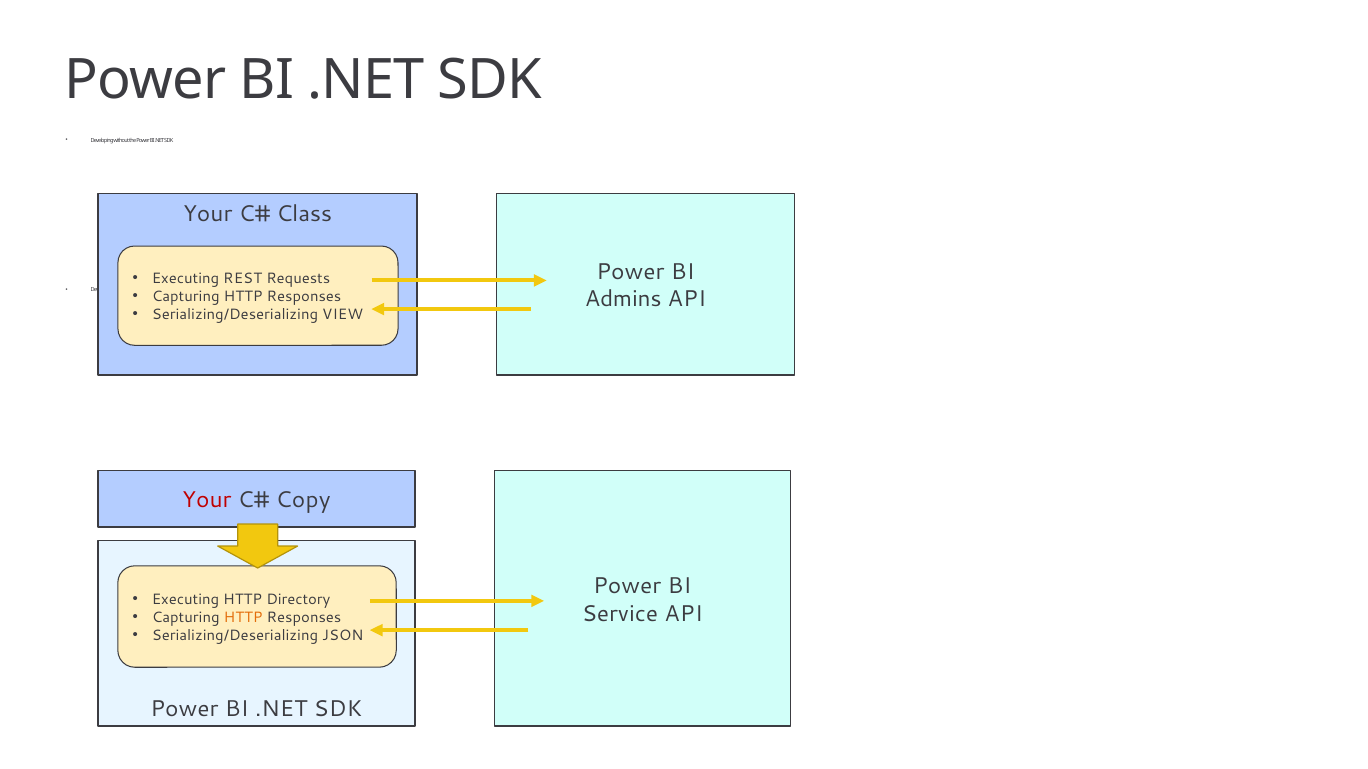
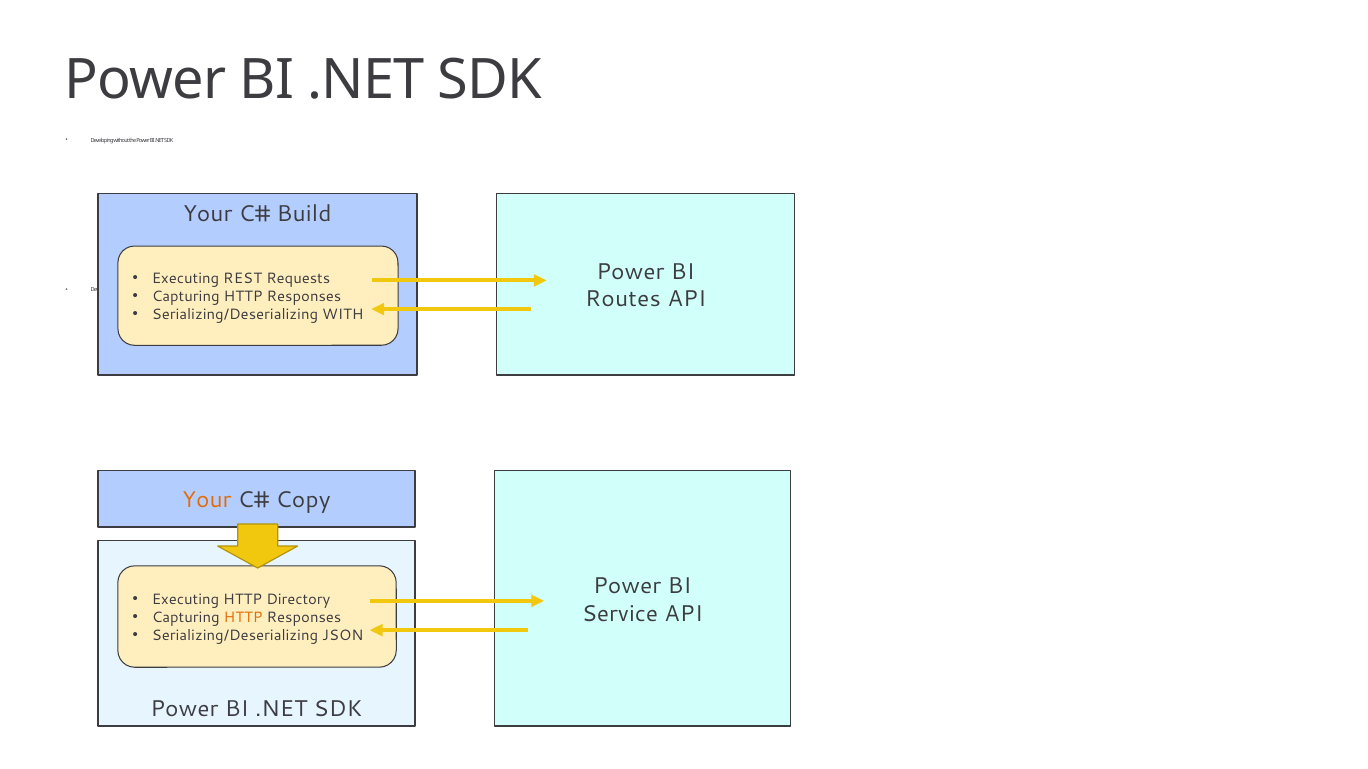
Class: Class -> Build
Admins: Admins -> Routes
Serializing/Deserializing VIEW: VIEW -> WITH
Your at (207, 501) colour: red -> orange
